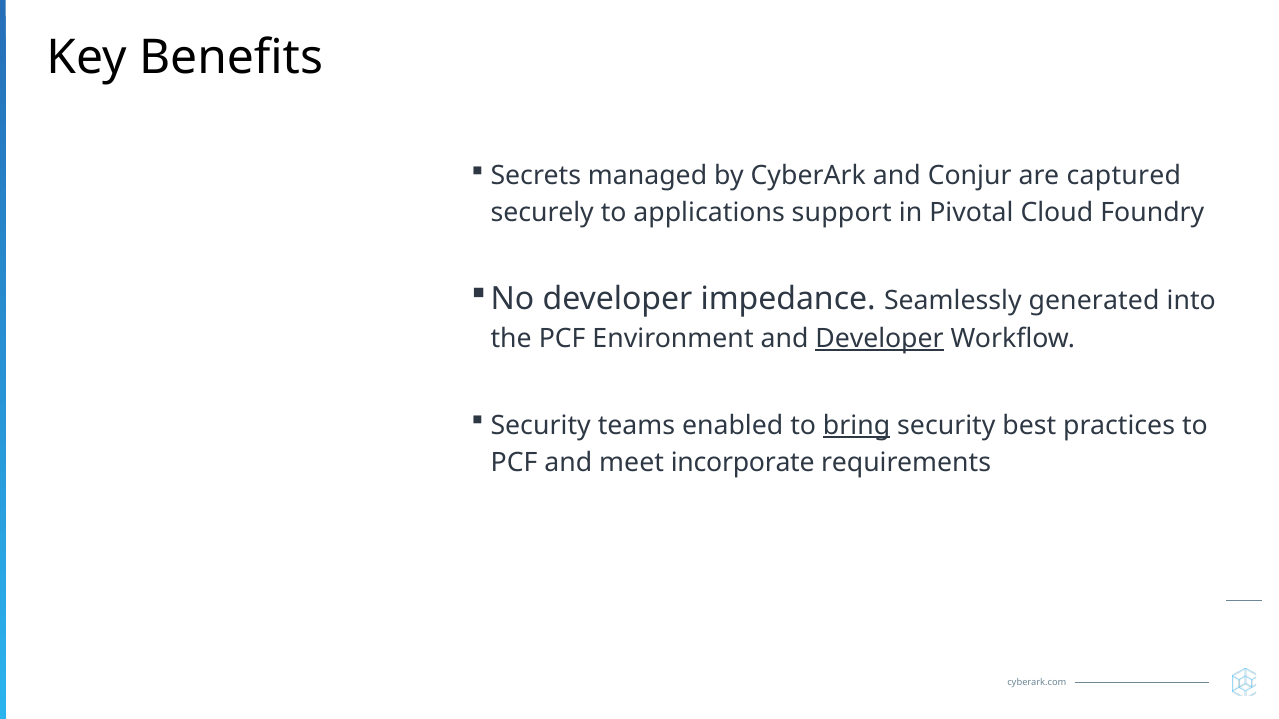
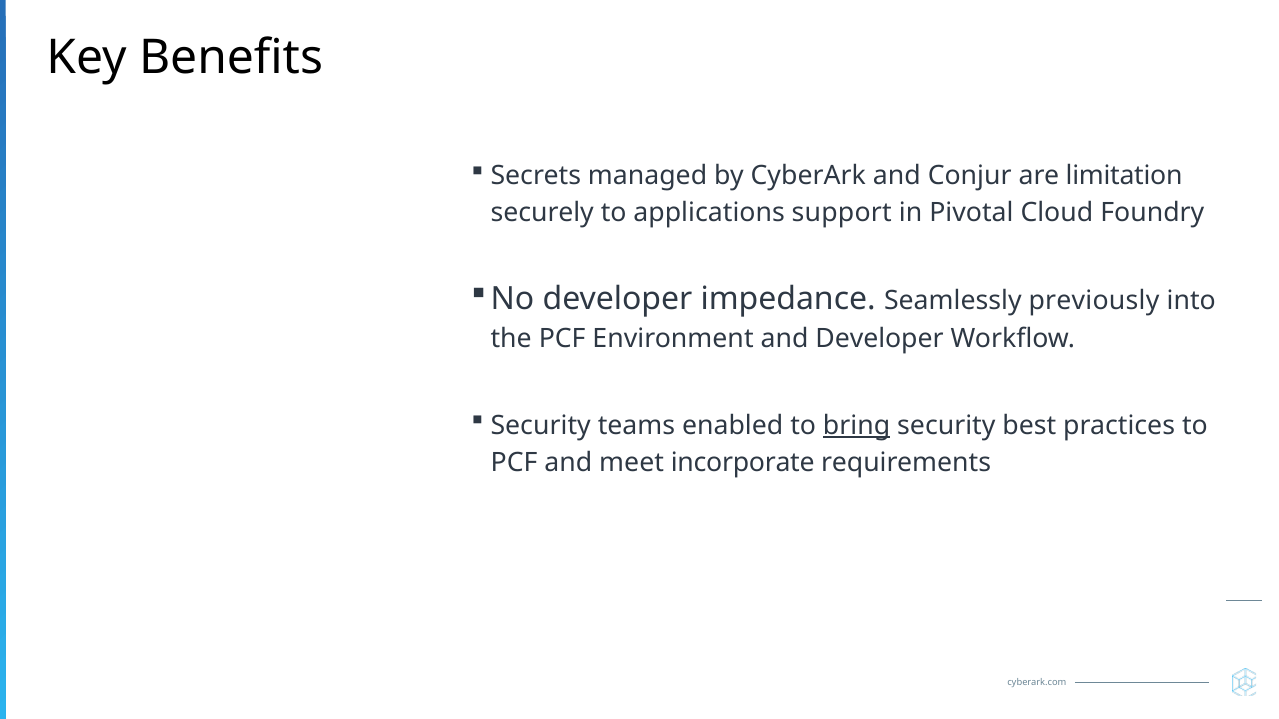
captured: captured -> limitation
generated: generated -> previously
Developer at (879, 339) underline: present -> none
